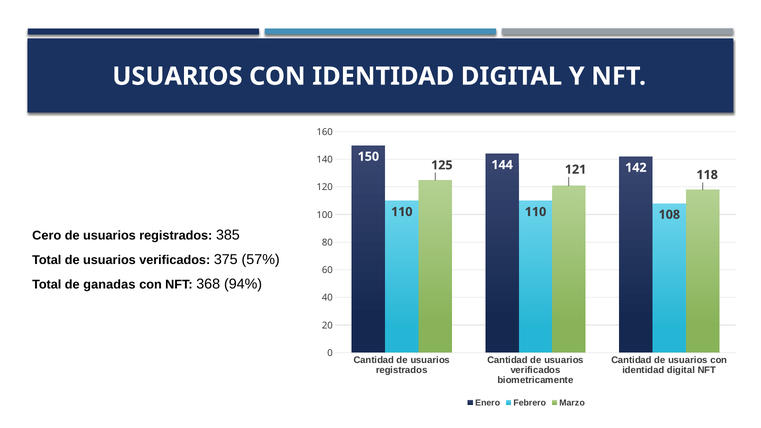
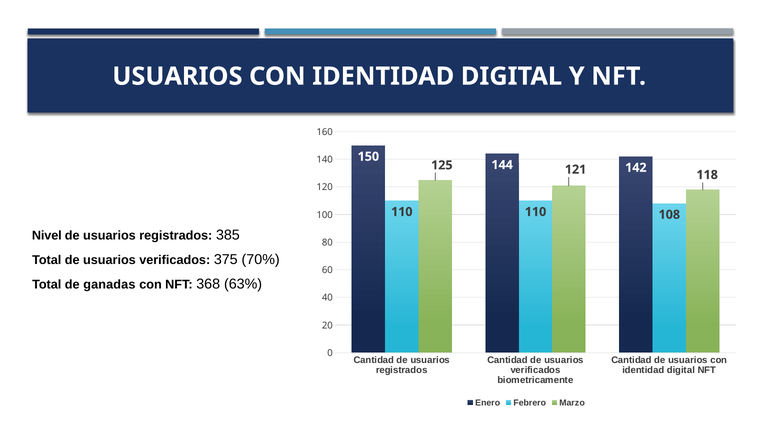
Cero: Cero -> Nivel
57%: 57% -> 70%
94%: 94% -> 63%
